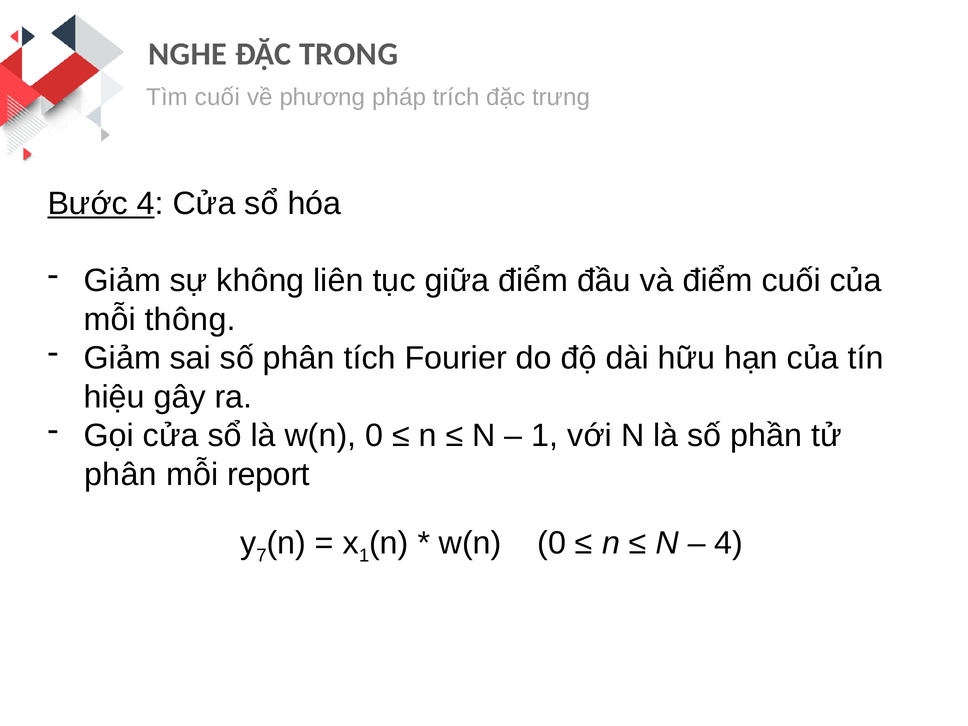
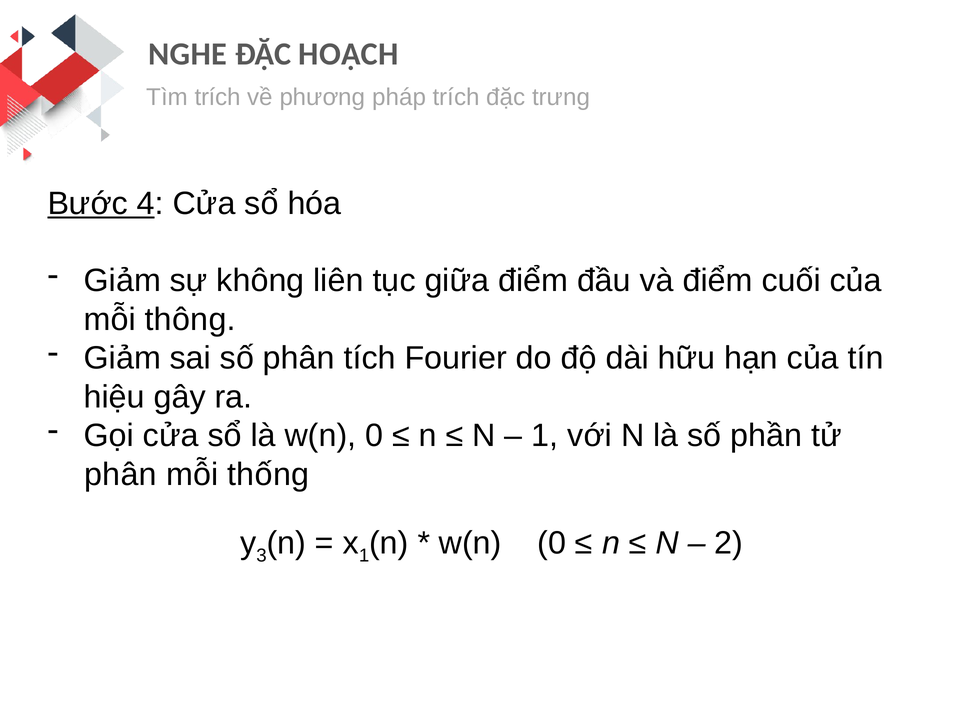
TRONG: TRONG -> HOẠCH
Tìm cuối: cuối -> trích
report: report -> thống
7: 7 -> 3
4 at (729, 543): 4 -> 2
